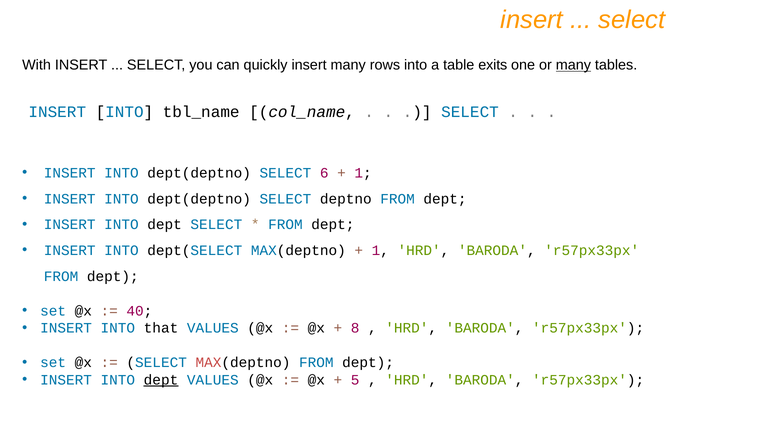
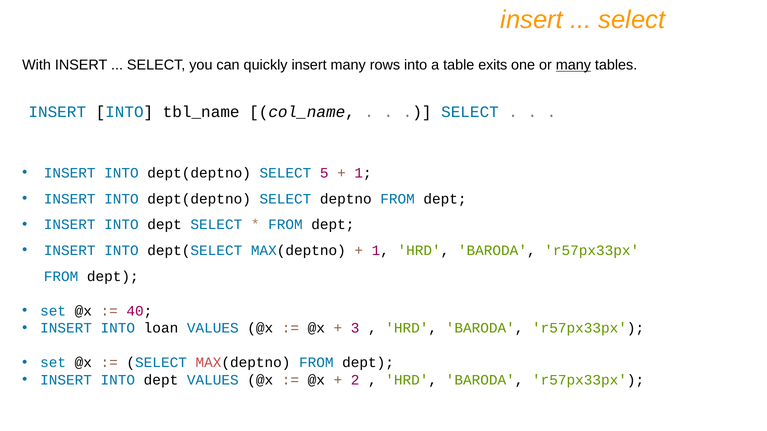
6: 6 -> 5
that: that -> loan
8: 8 -> 3
dept at (161, 380) underline: present -> none
5: 5 -> 2
